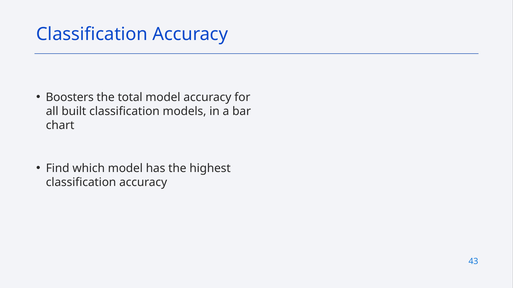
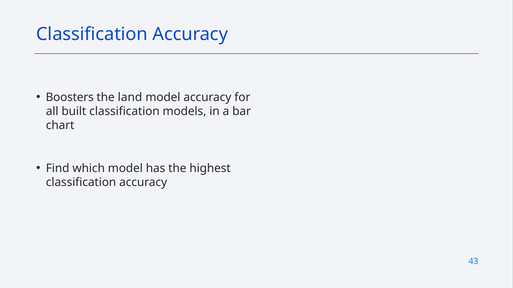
total: total -> land
